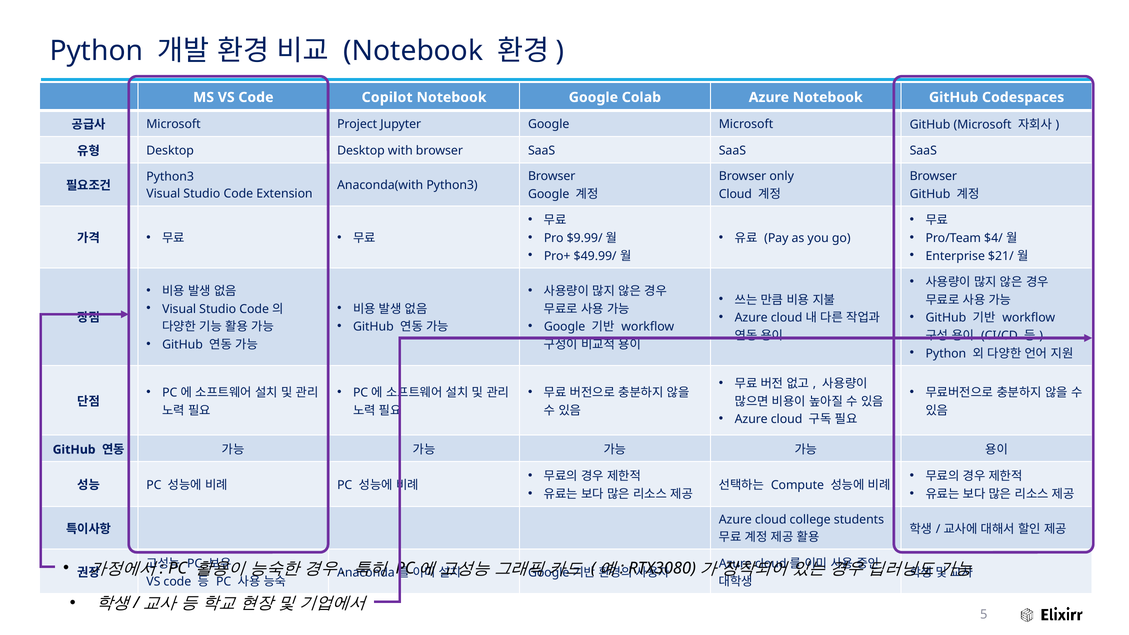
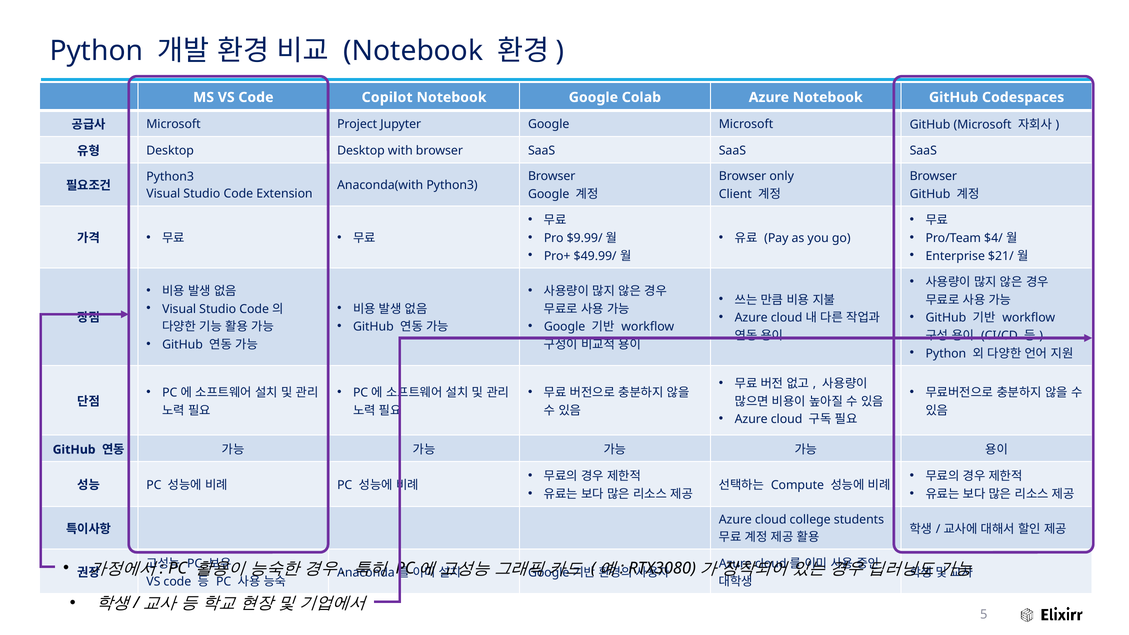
Cloud at (735, 194): Cloud -> Client
